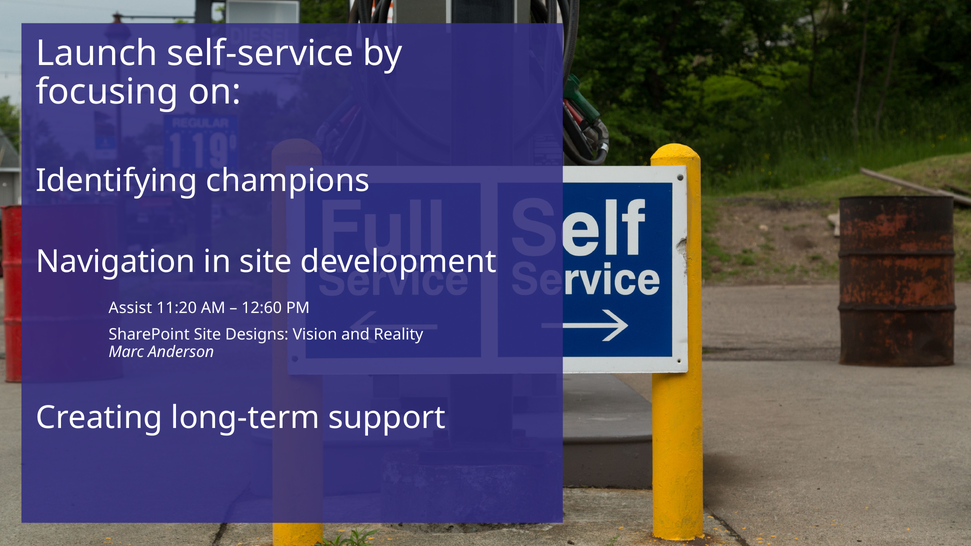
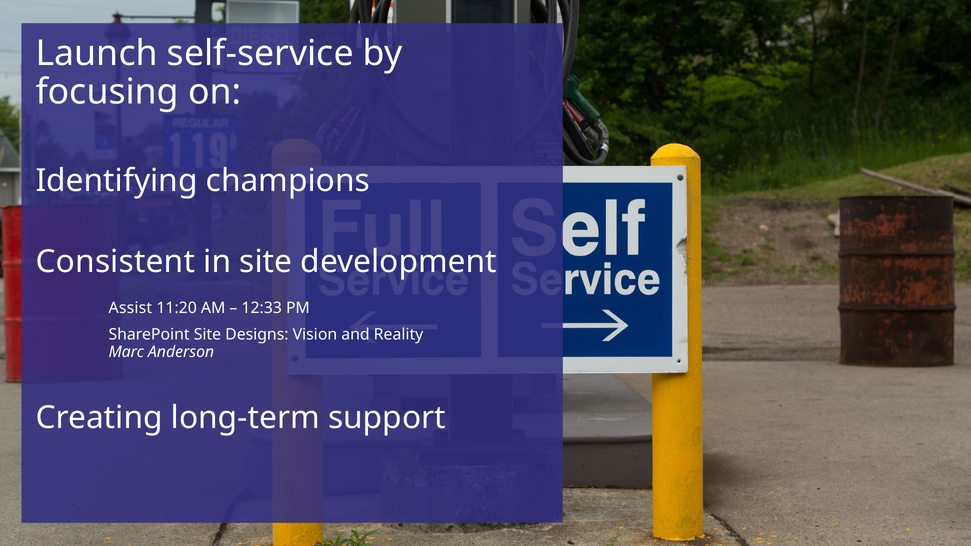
Navigation: Navigation -> Consistent
12:60: 12:60 -> 12:33
